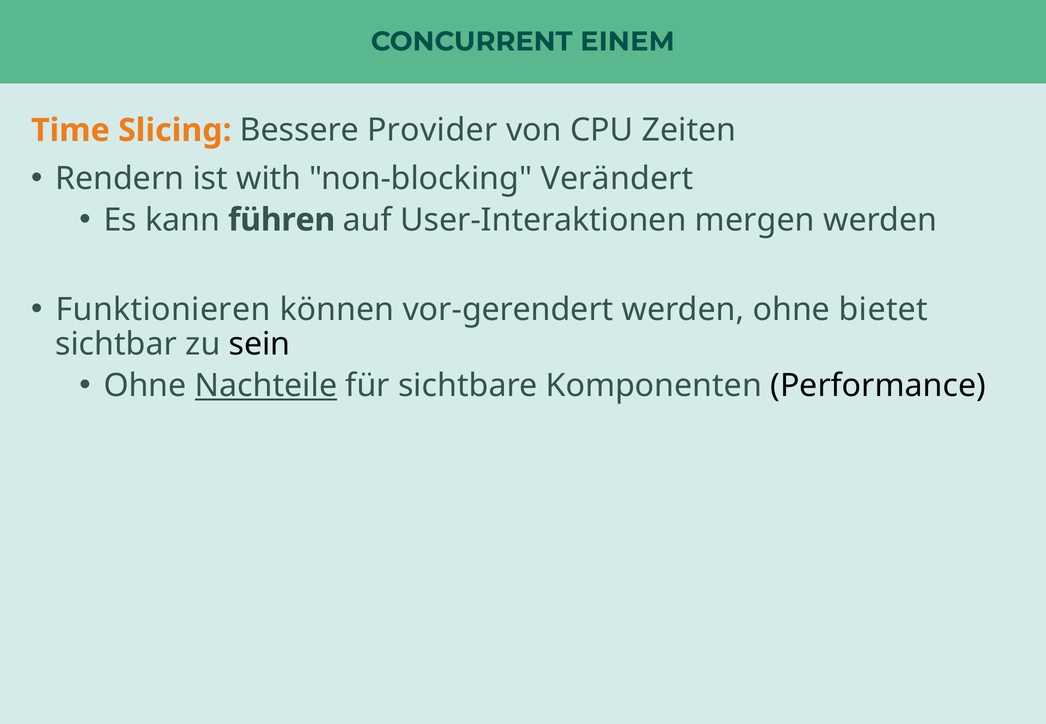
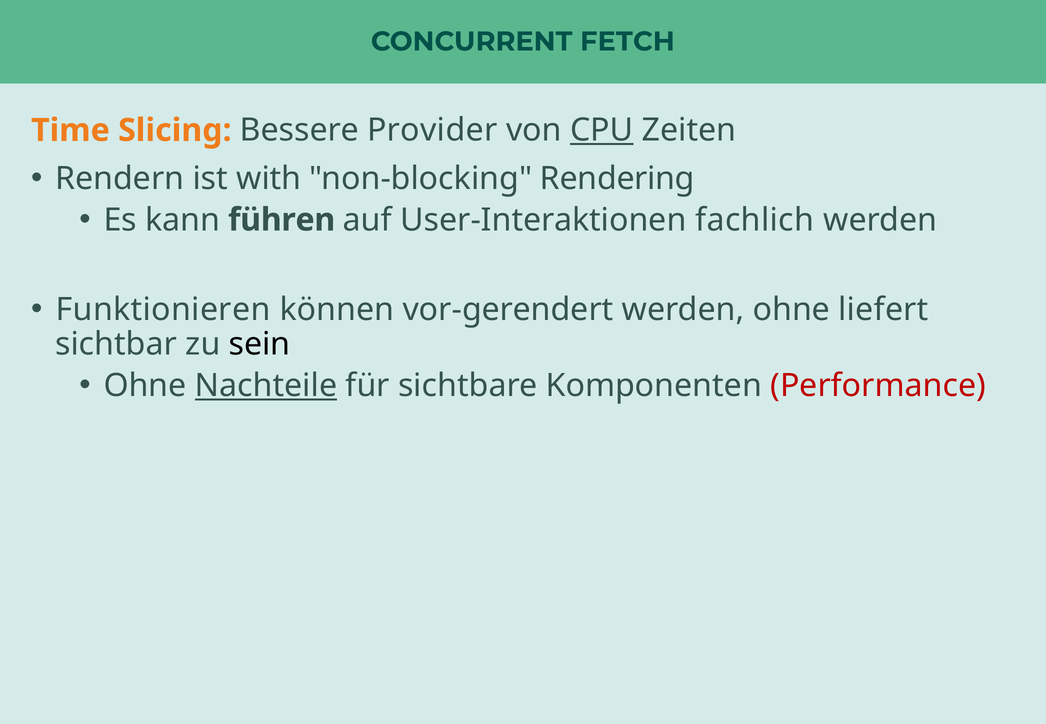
EINEM: EINEM -> FETCH
CPU underline: none -> present
Verändert: Verändert -> Rendering
mergen: mergen -> fachlich
bietet: bietet -> liefert
Performance colour: black -> red
